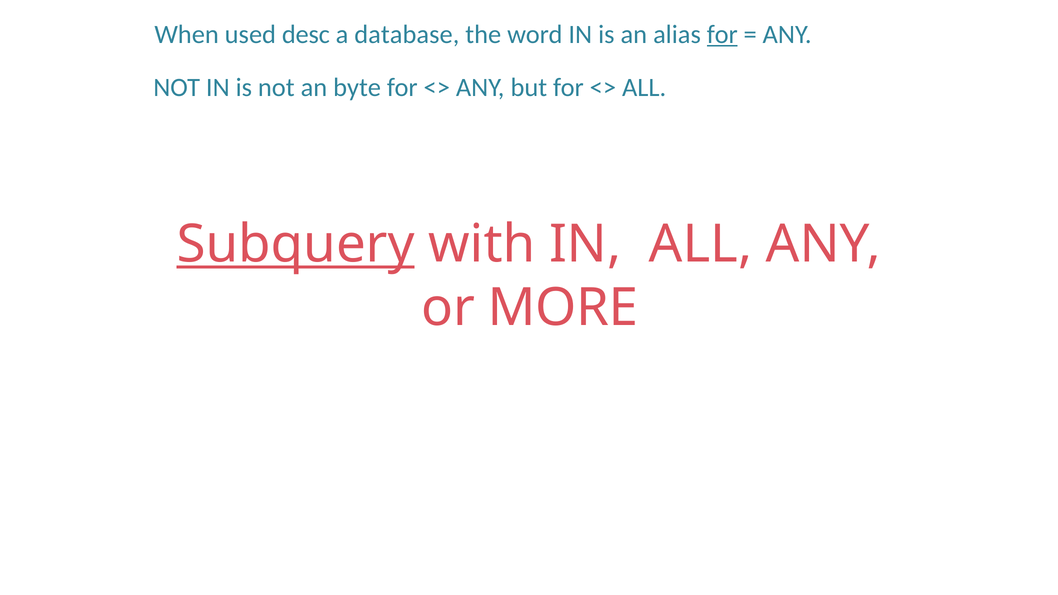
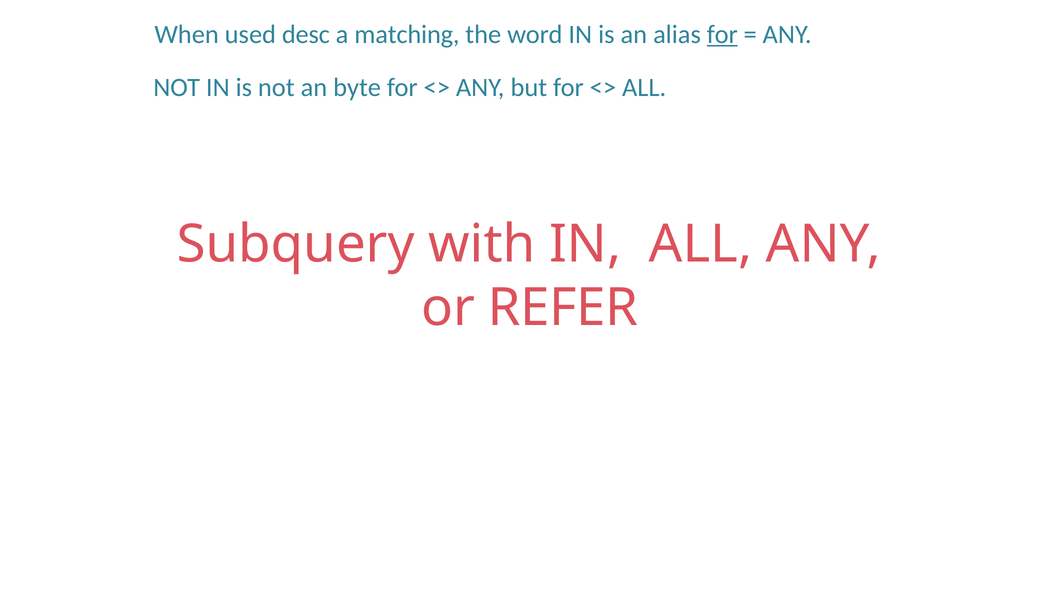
database: database -> matching
Subquery underline: present -> none
MORE: MORE -> REFER
